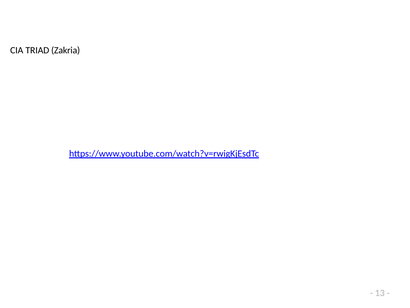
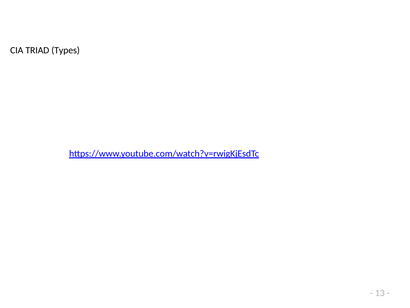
Zakria: Zakria -> Types
